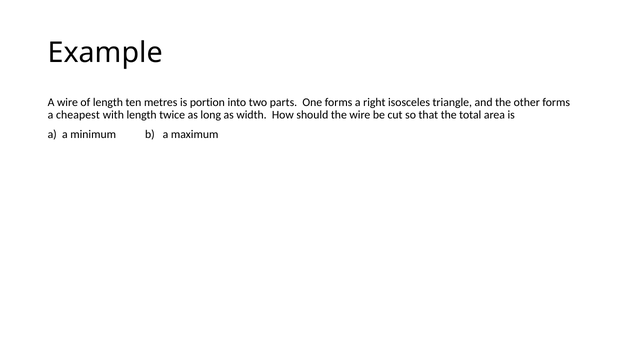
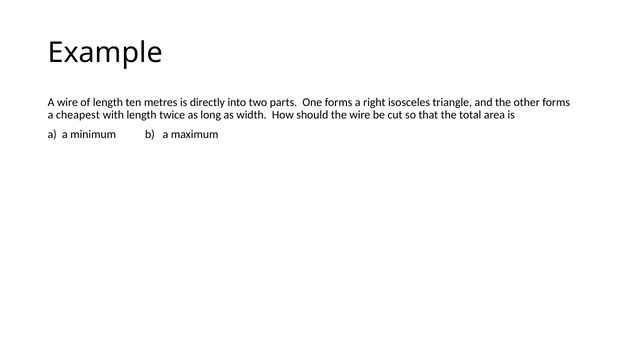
portion: portion -> directly
